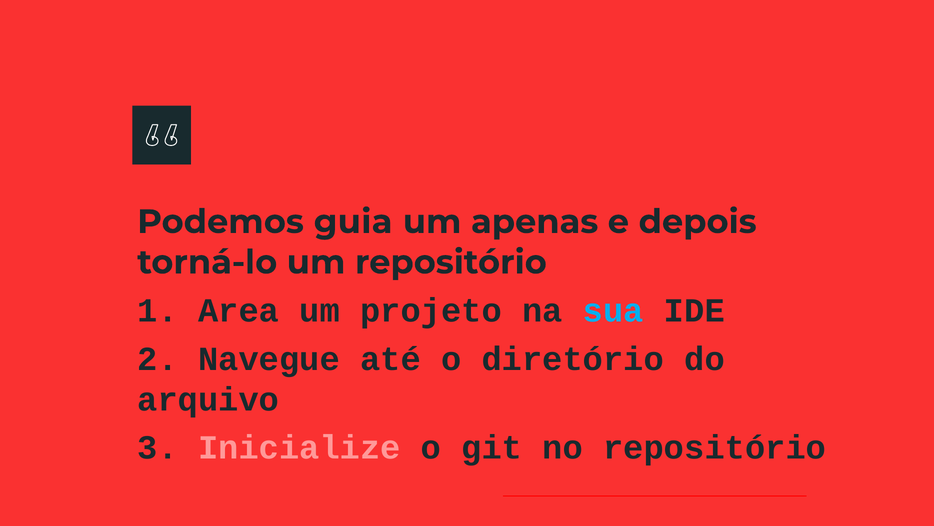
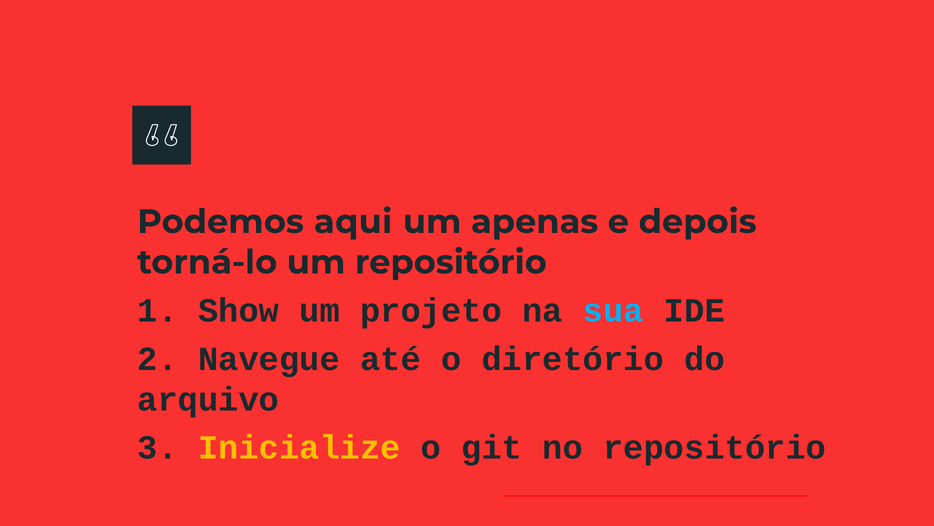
guia: guia -> aqui
Area: Area -> Show
Inicialize colour: pink -> yellow
